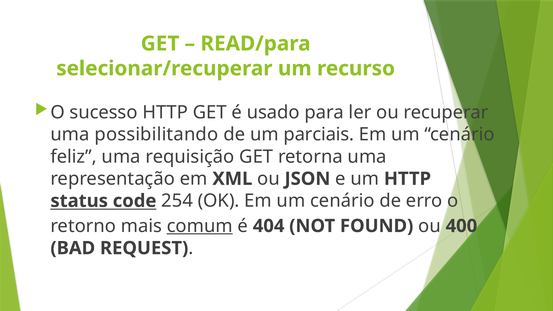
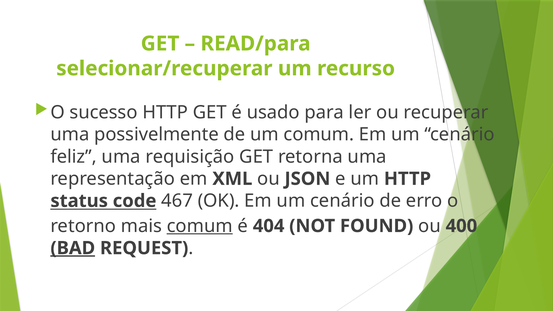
possibilitando: possibilitando -> possivelmente
um parciais: parciais -> comum
254: 254 -> 467
BAD underline: none -> present
